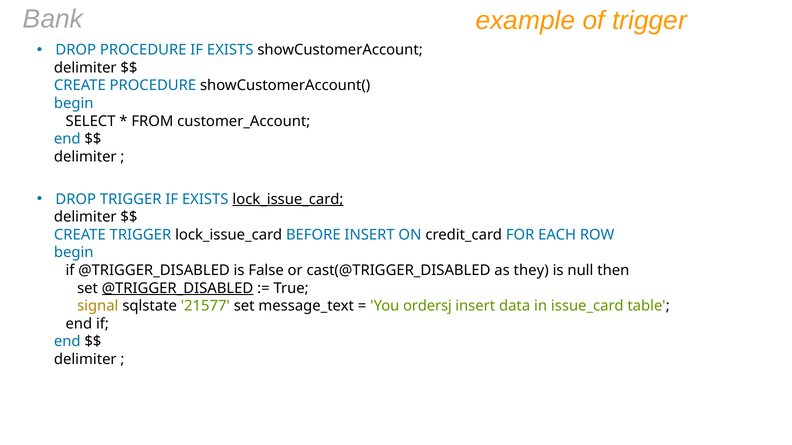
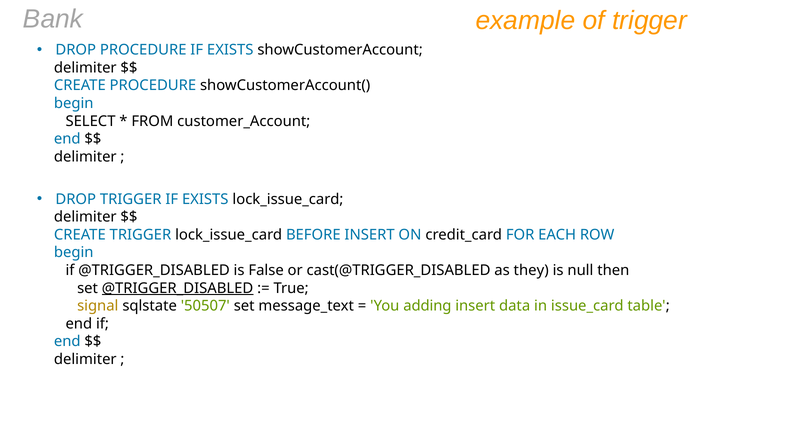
lock_issue_card at (288, 199) underline: present -> none
21577: 21577 -> 50507
ordersj: ordersj -> adding
